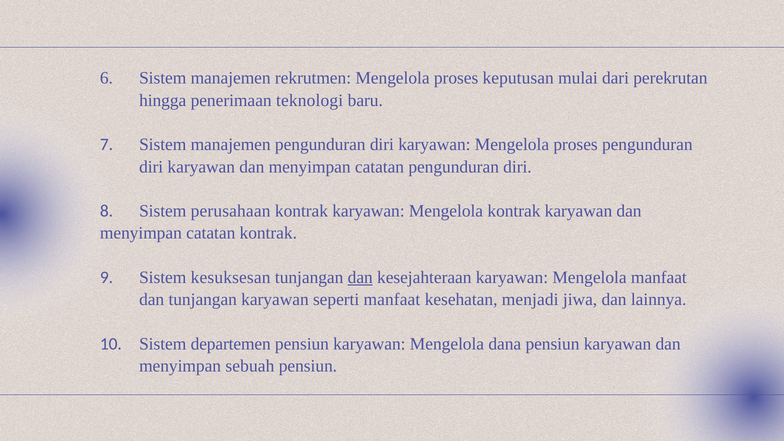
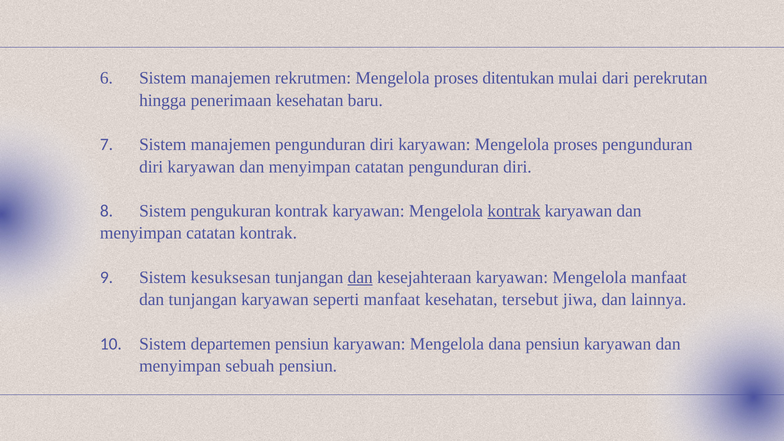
keputusan: keputusan -> ditentukan
penerimaan teknologi: teknologi -> kesehatan
perusahaan: perusahaan -> pengukuran
kontrak at (514, 211) underline: none -> present
menjadi: menjadi -> tersebut
